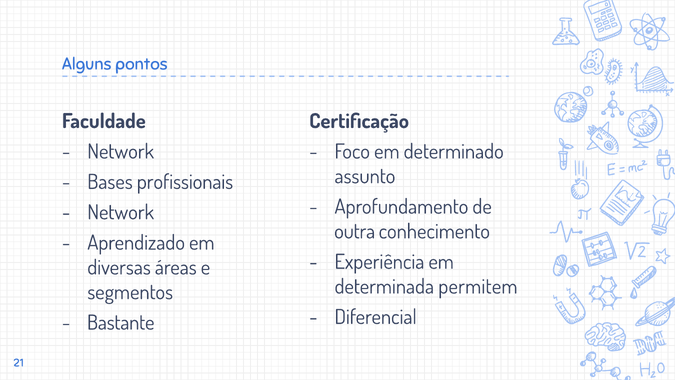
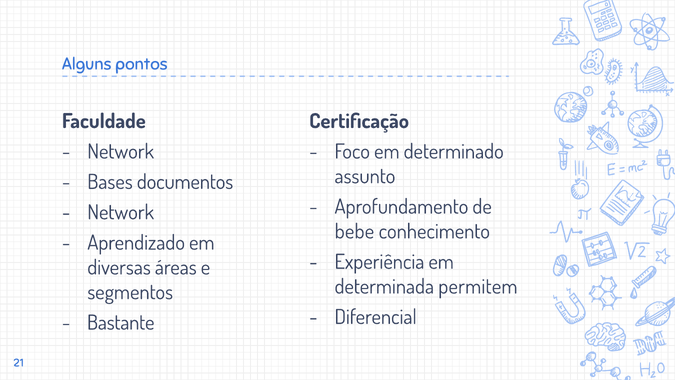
profissionais: profissionais -> documentos
outra: outra -> bebe
